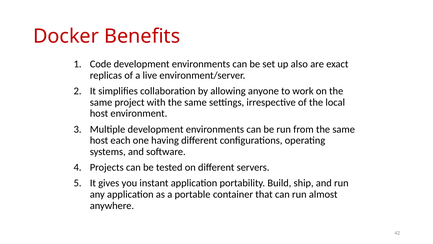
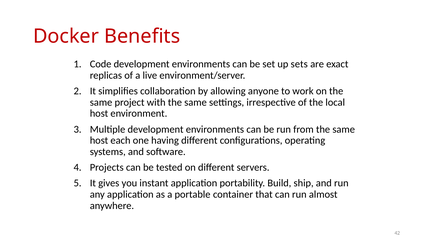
also: also -> sets
